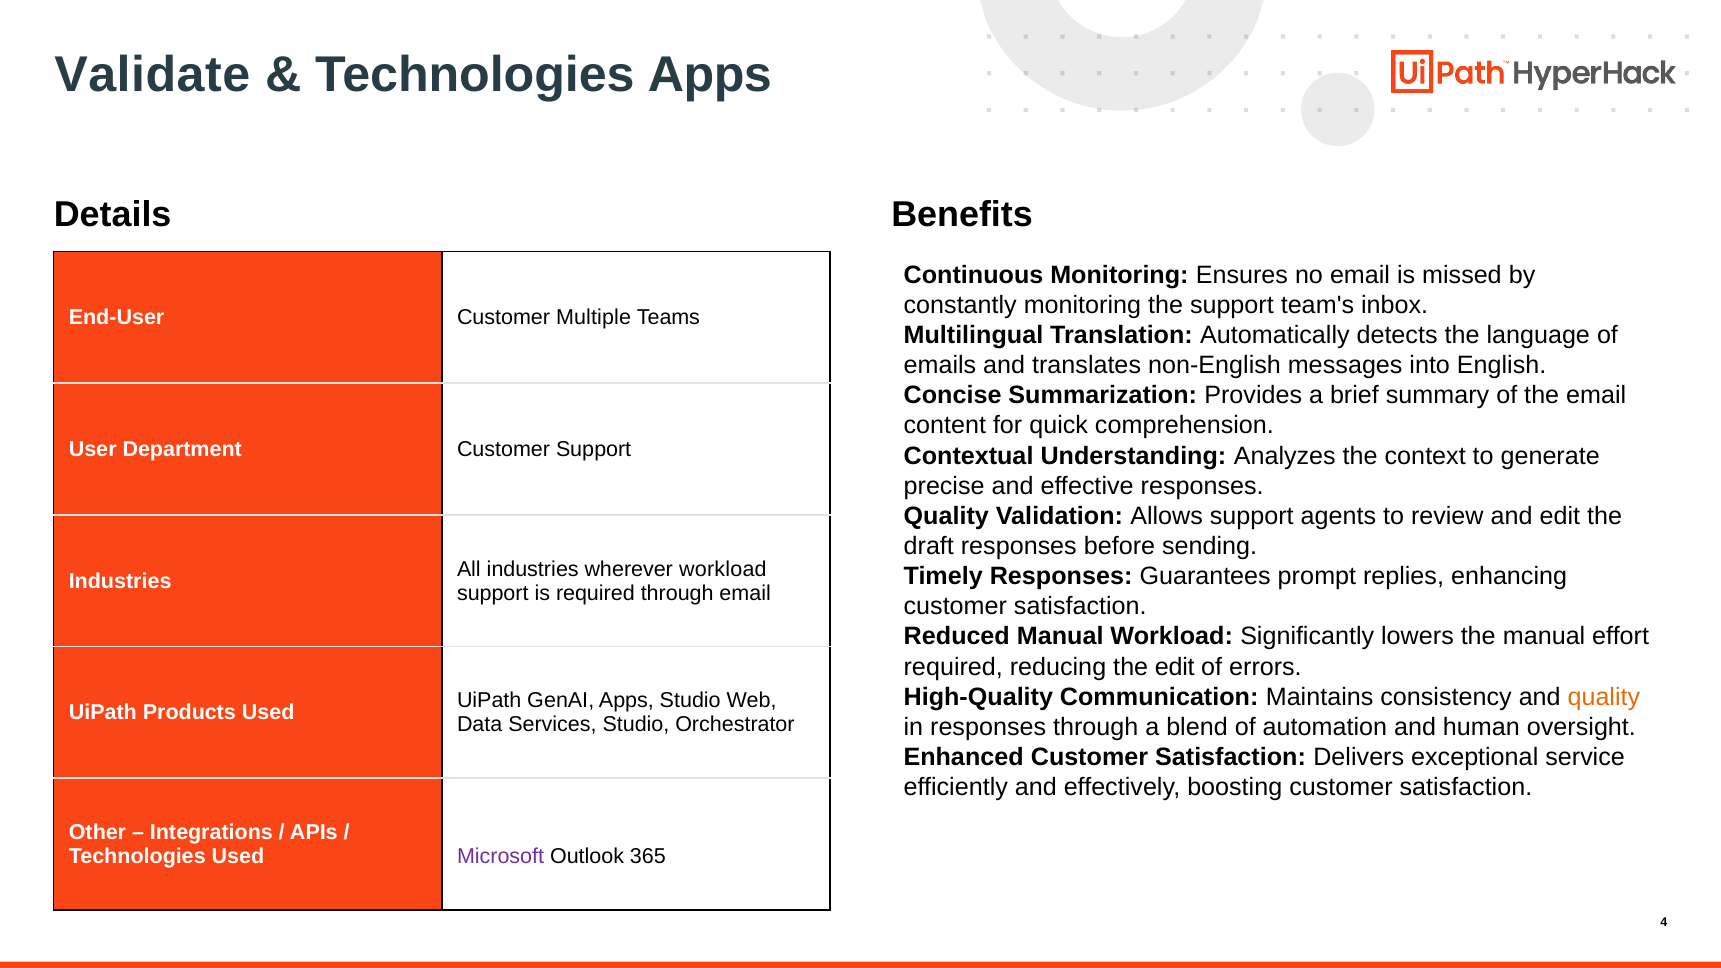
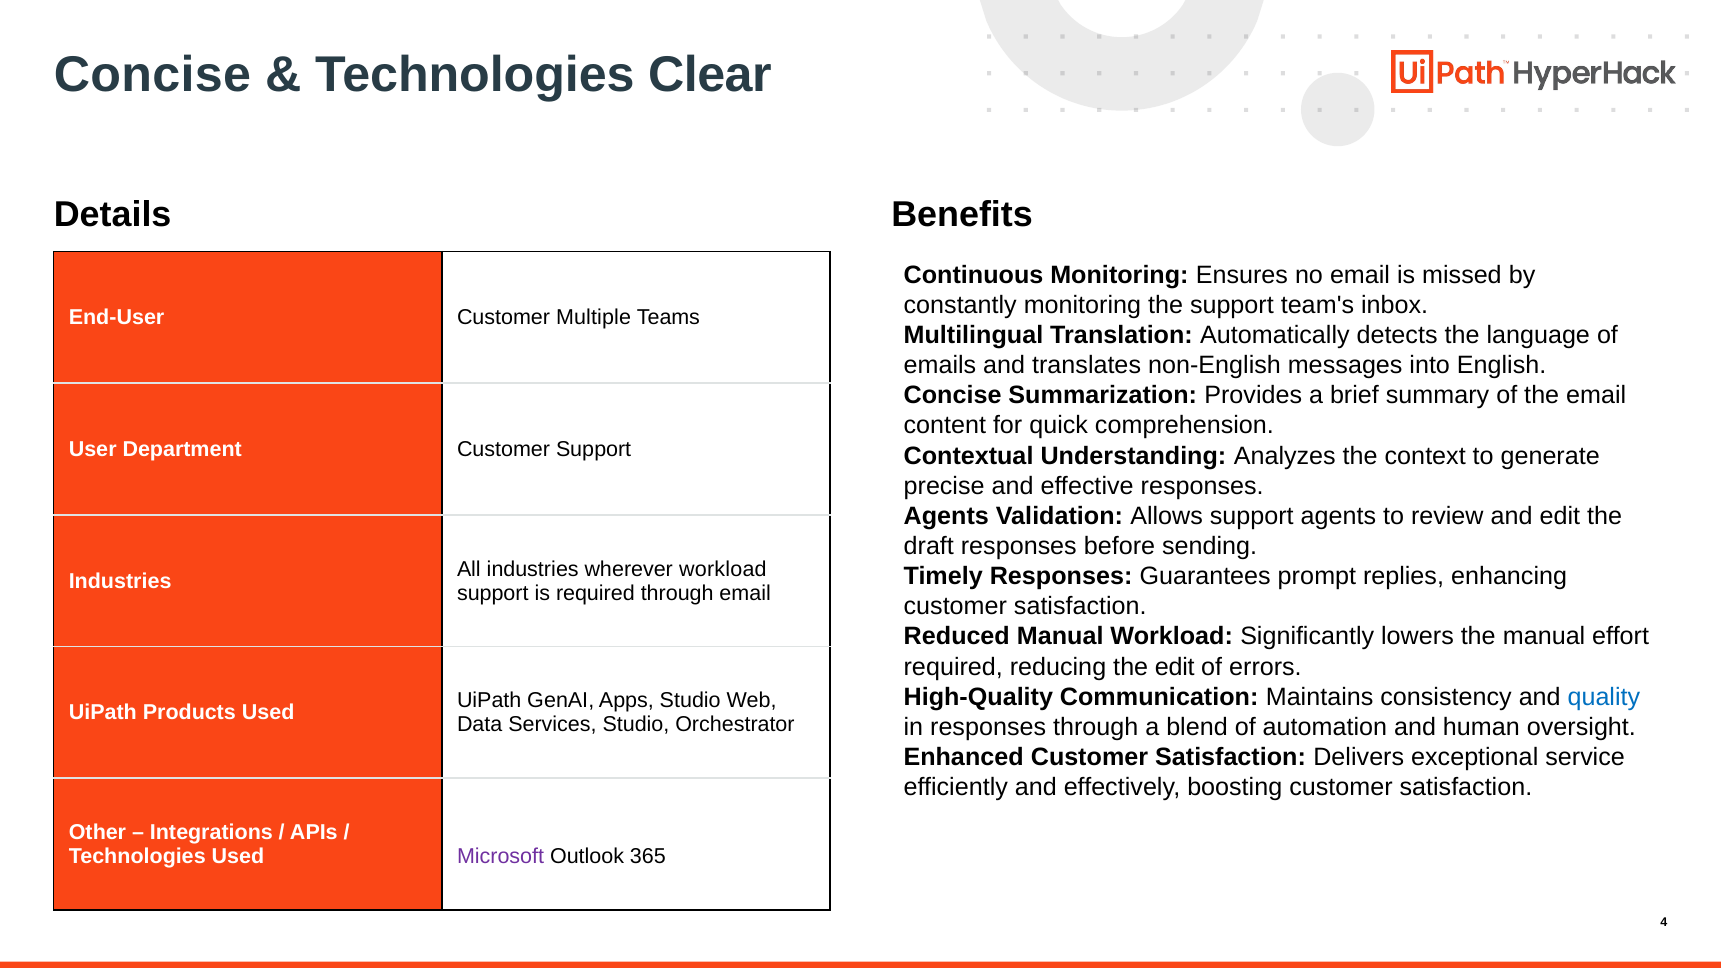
Validate at (152, 75): Validate -> Concise
Technologies Apps: Apps -> Clear
Quality at (946, 516): Quality -> Agents
quality at (1604, 697) colour: orange -> blue
